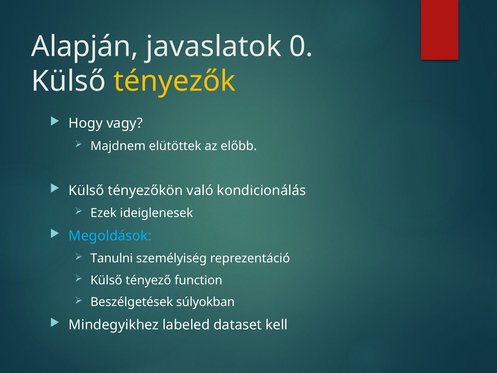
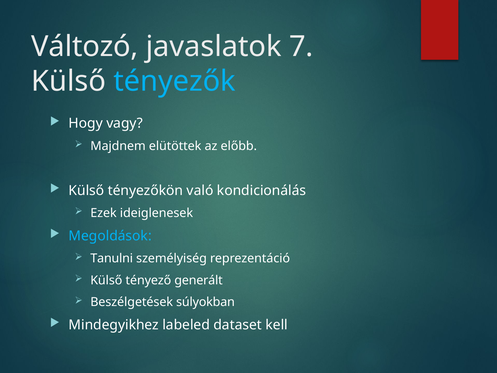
Alapján: Alapján -> Változó
0: 0 -> 7
tényezők colour: yellow -> light blue
function: function -> generált
